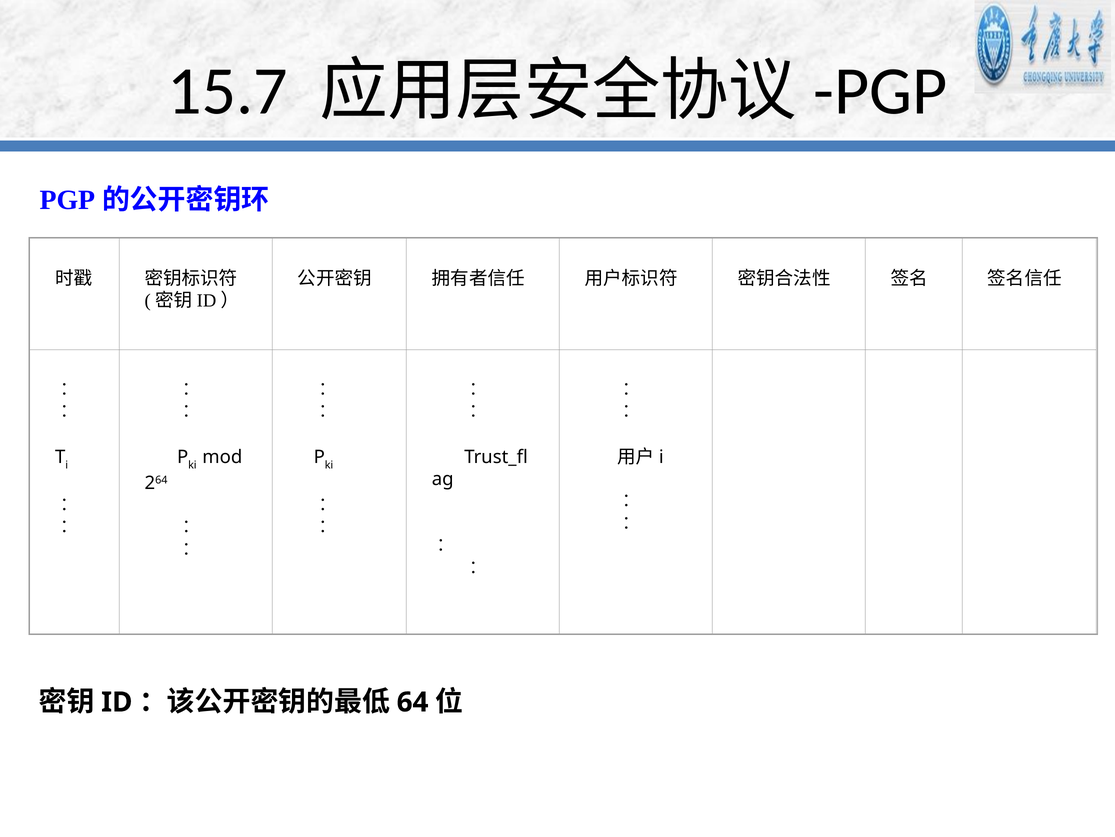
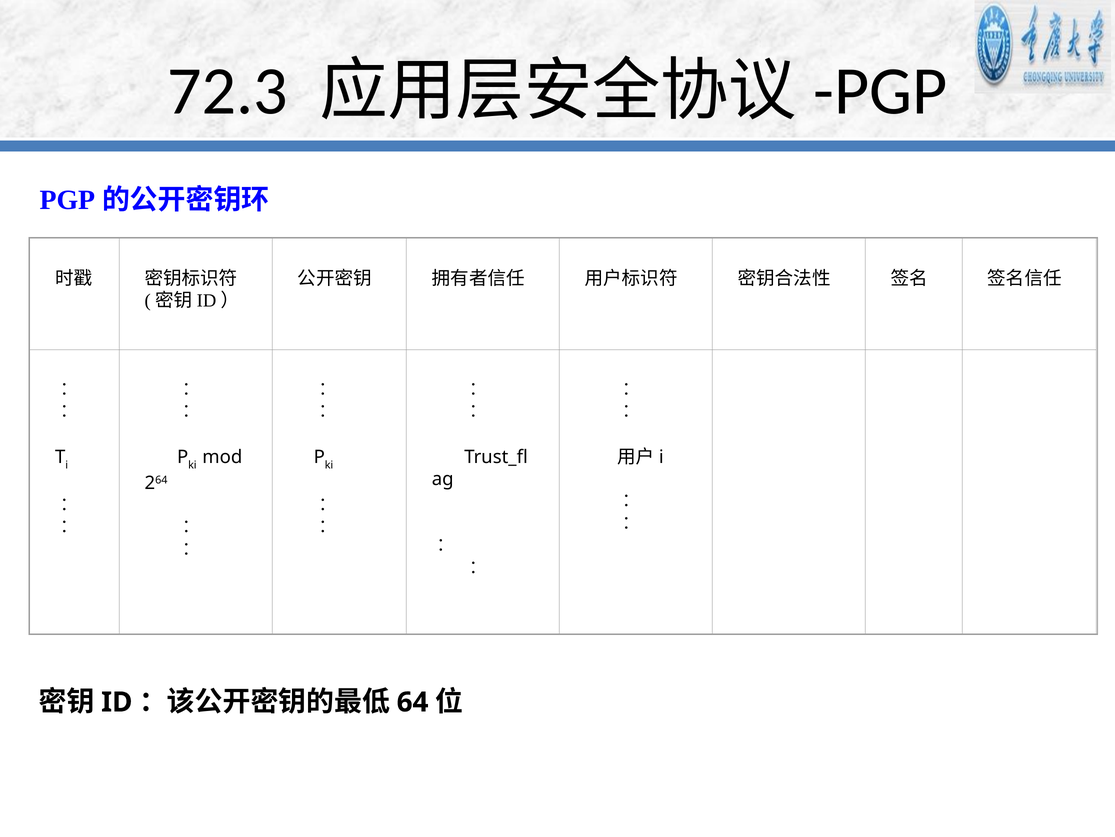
15.7: 15.7 -> 72.3
